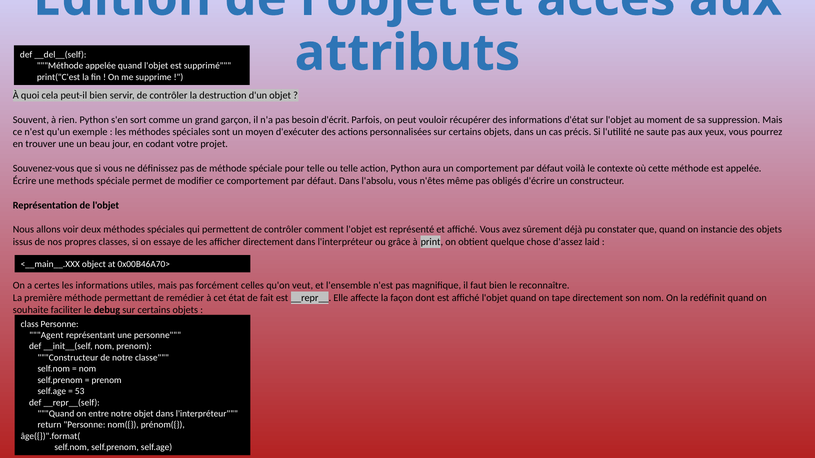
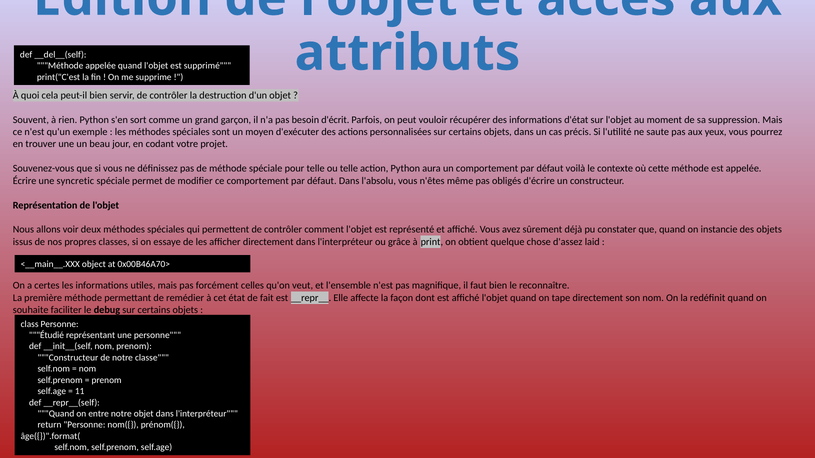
methods: methods -> syncretic
Agent: Agent -> Étudié
53: 53 -> 11
